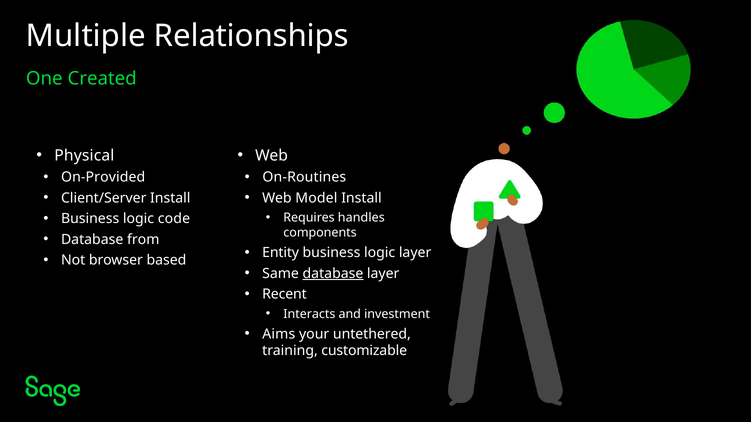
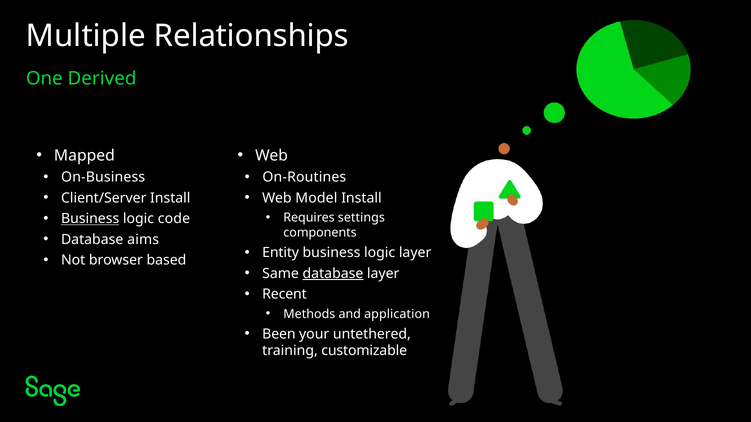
Created: Created -> Derived
Physical: Physical -> Mapped
On-Provided: On-Provided -> On-Business
handles: handles -> settings
Business at (90, 219) underline: none -> present
from: from -> aims
Interacts: Interacts -> Methods
investment: investment -> application
Aims: Aims -> Been
